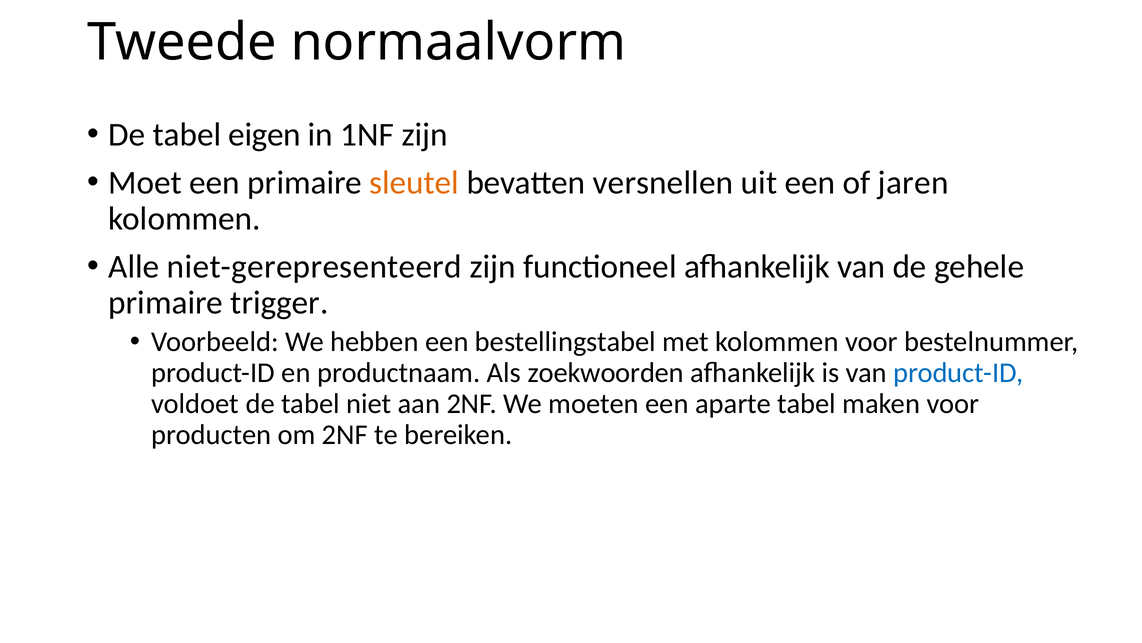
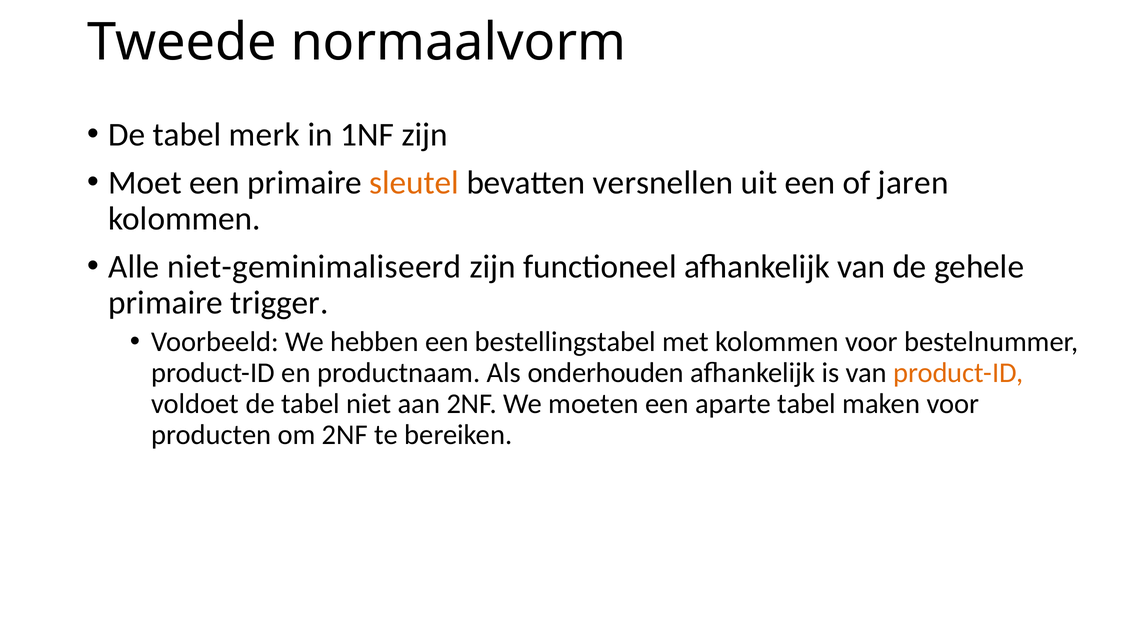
eigen: eigen -> merk
niet-gerepresenteerd: niet-gerepresenteerd -> niet-geminimaliseerd
zoekwoorden: zoekwoorden -> onderhouden
product-ID at (958, 373) colour: blue -> orange
